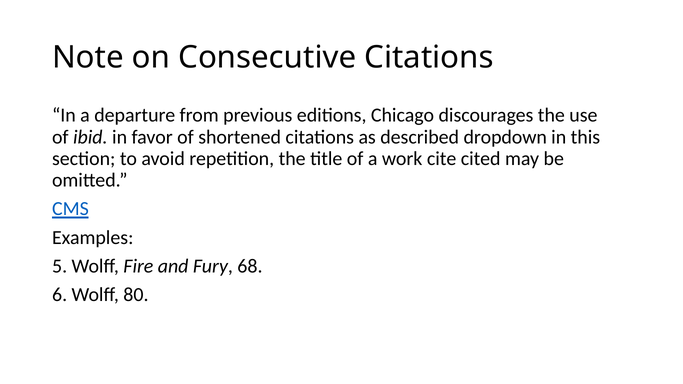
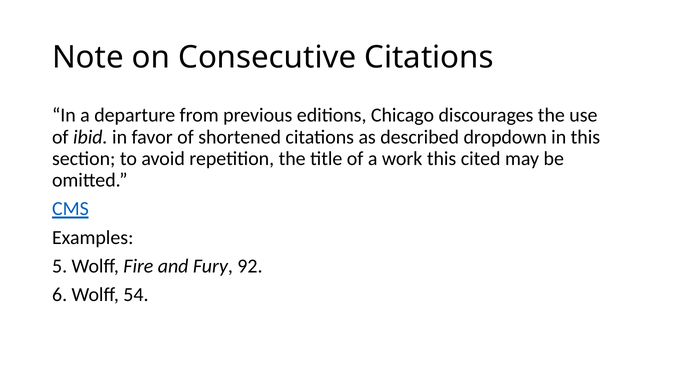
work cite: cite -> this
68: 68 -> 92
80: 80 -> 54
